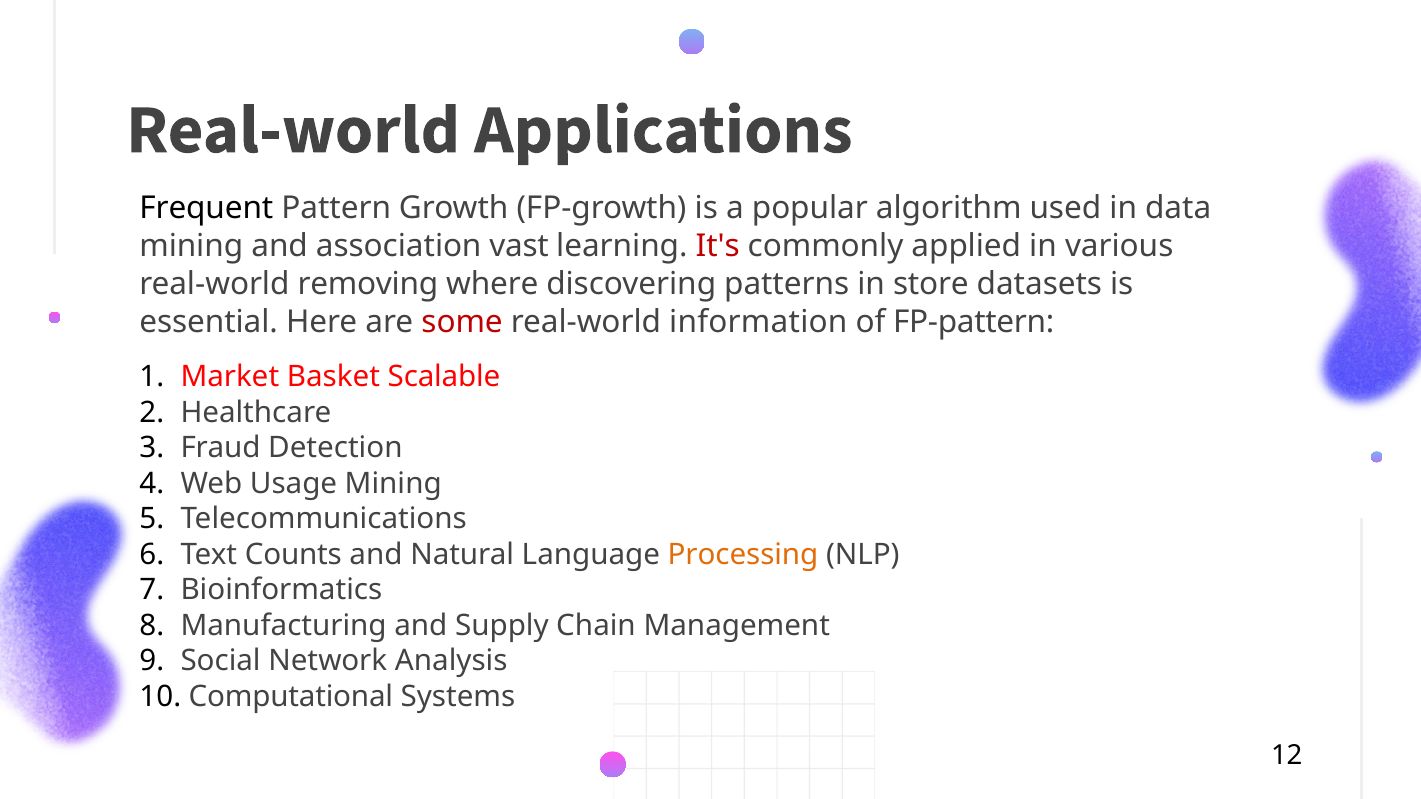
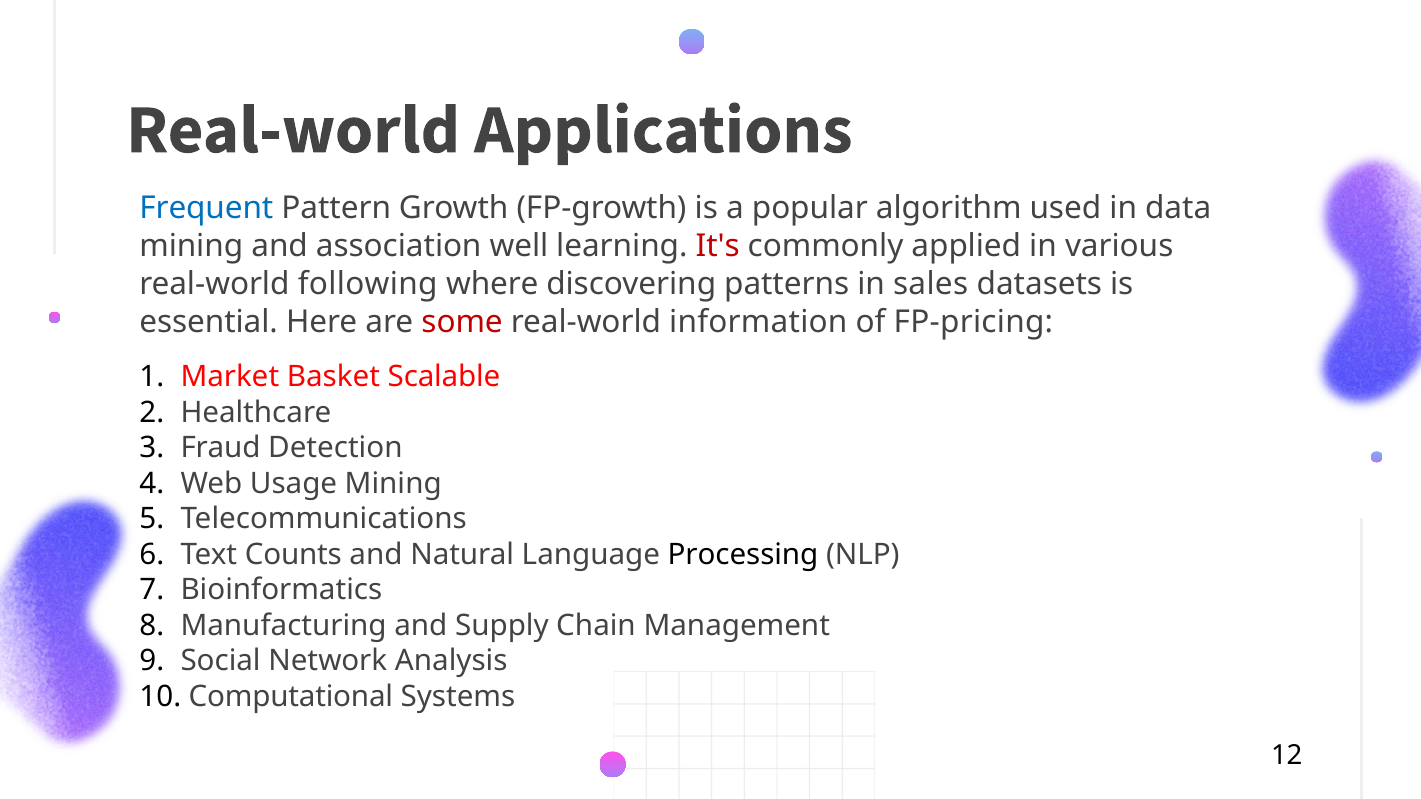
Frequent colour: black -> blue
vast: vast -> well
removing: removing -> following
store: store -> sales
FP-pattern: FP-pattern -> FP-pricing
Processing colour: orange -> black
